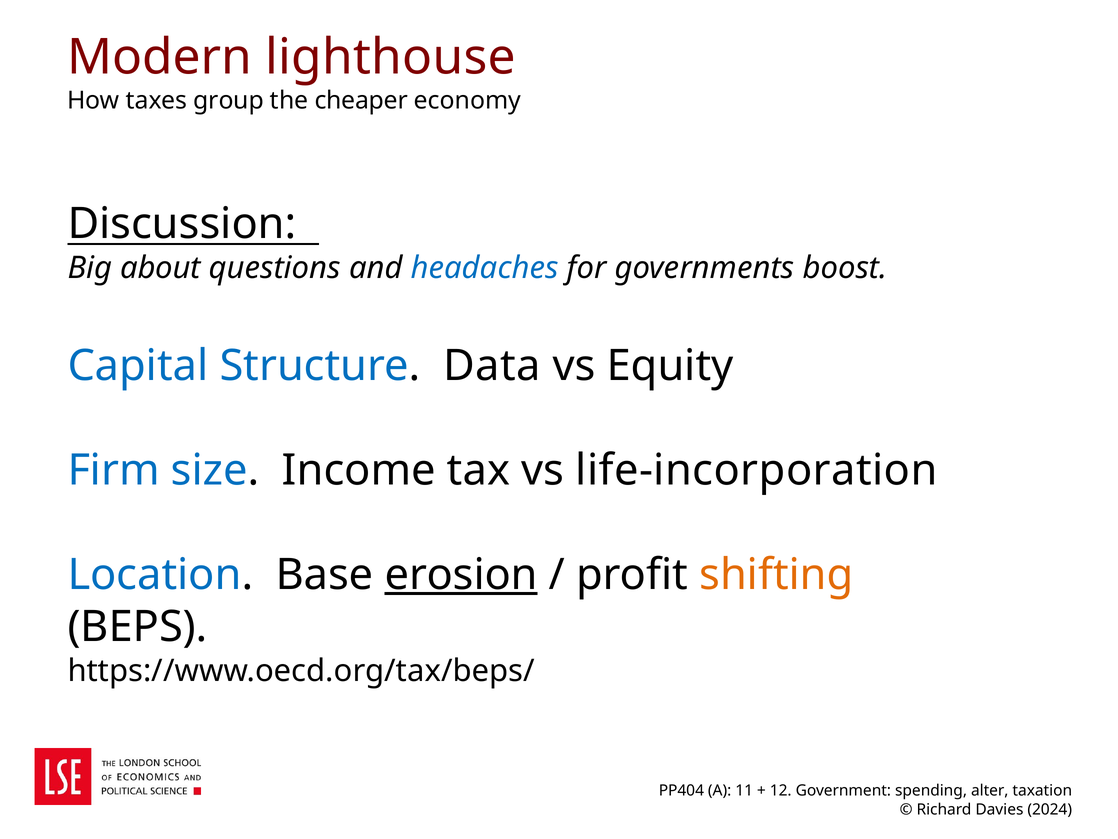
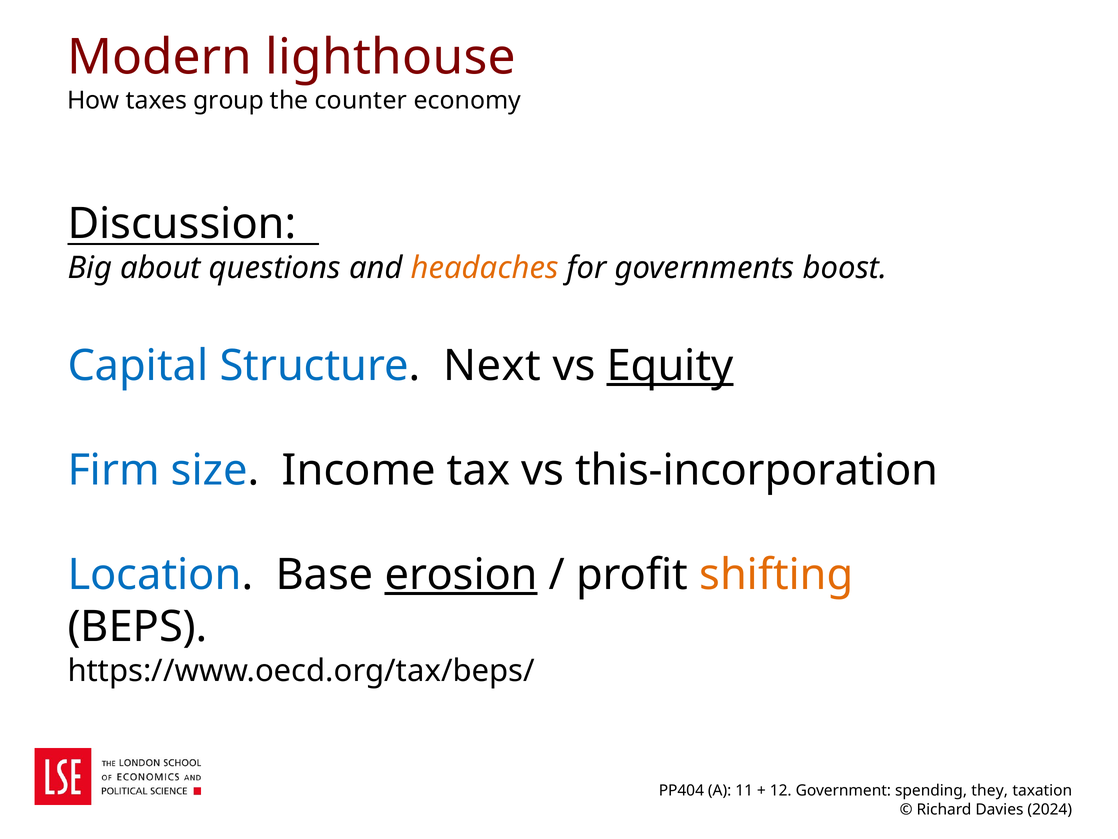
cheaper: cheaper -> counter
headaches colour: blue -> orange
Data: Data -> Next
Equity underline: none -> present
life-incorporation: life-incorporation -> this-incorporation
alter: alter -> they
